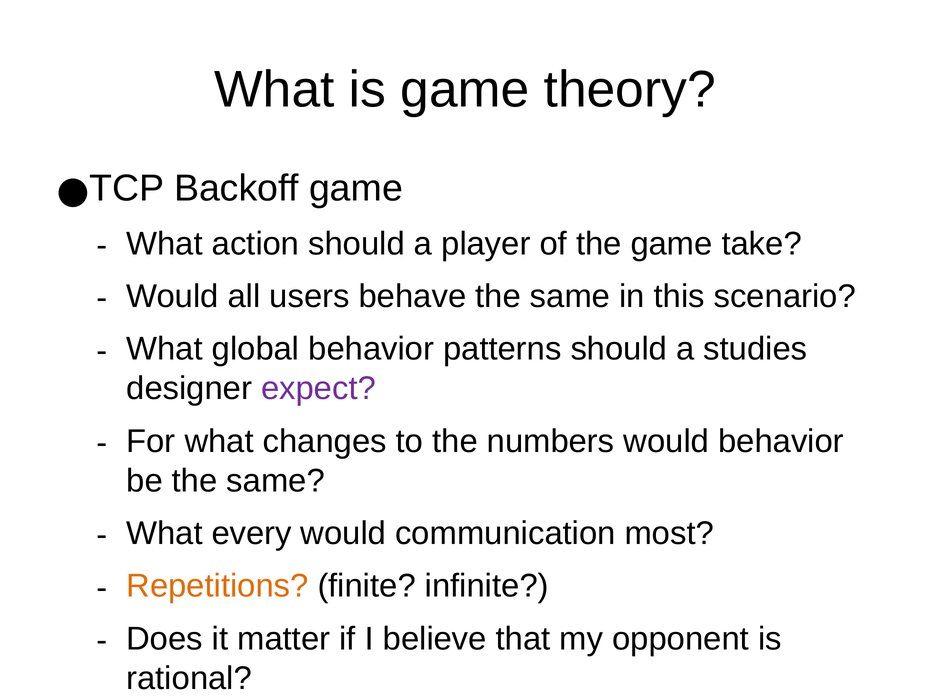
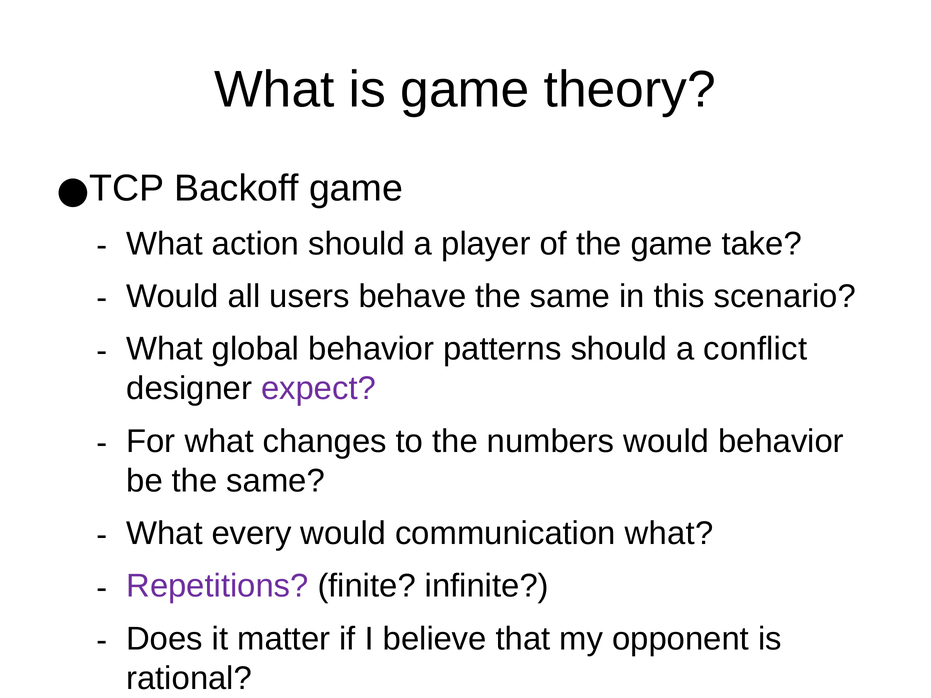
studies: studies -> conflict
communication most: most -> what
Repetitions colour: orange -> purple
